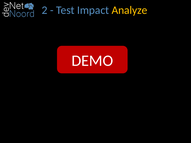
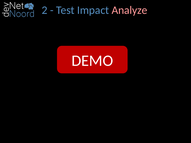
Analyze colour: yellow -> pink
